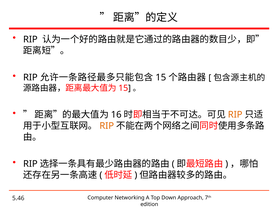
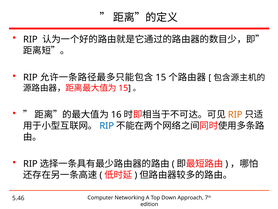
RIP at (107, 125) colour: orange -> blue
